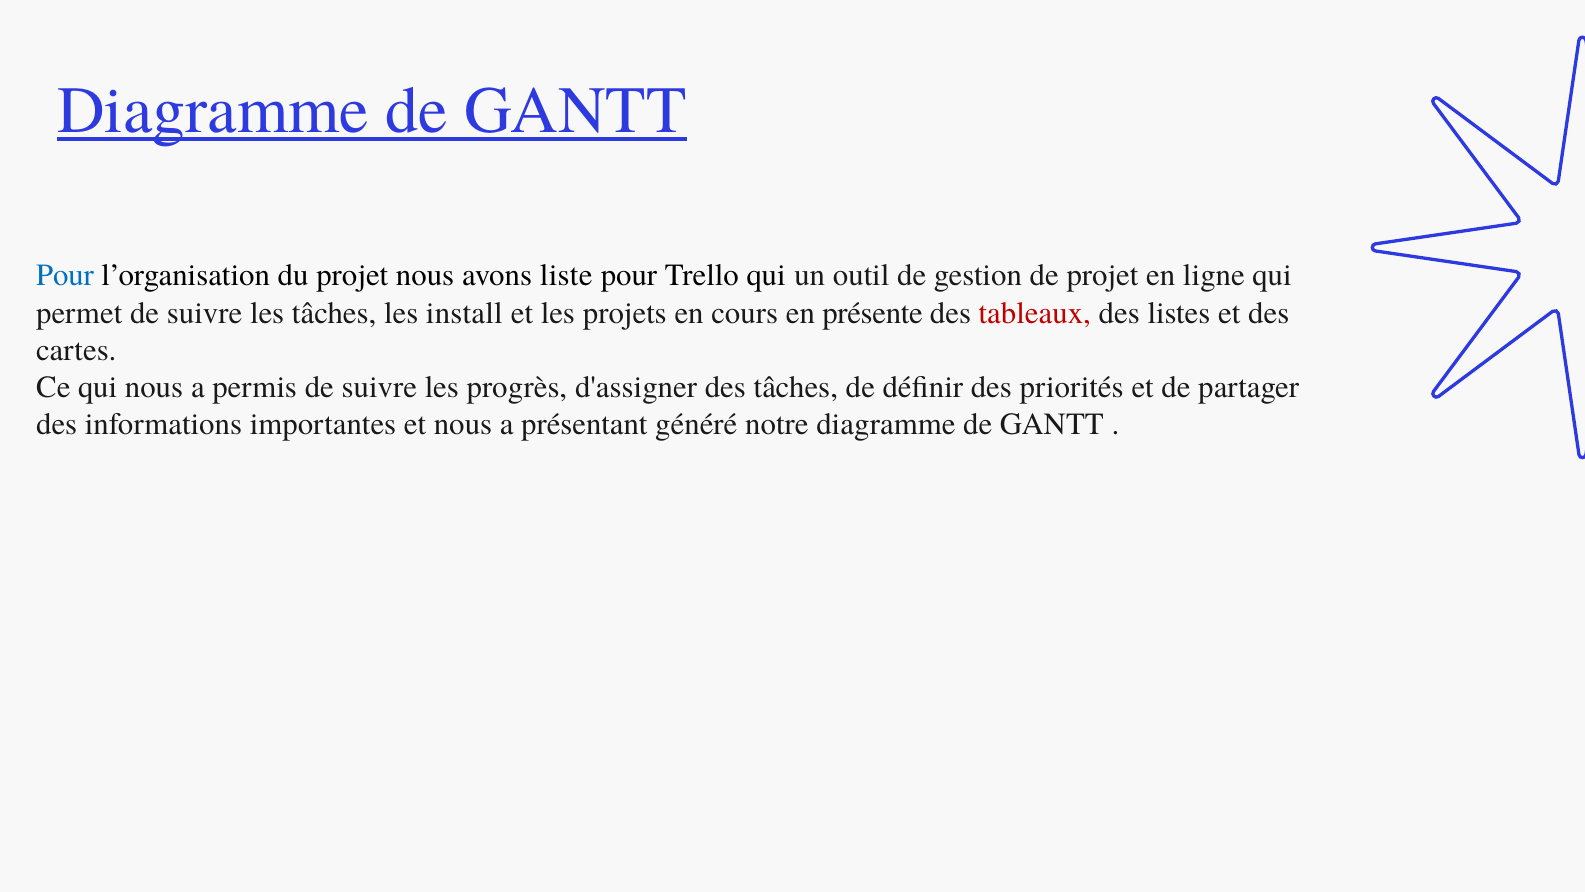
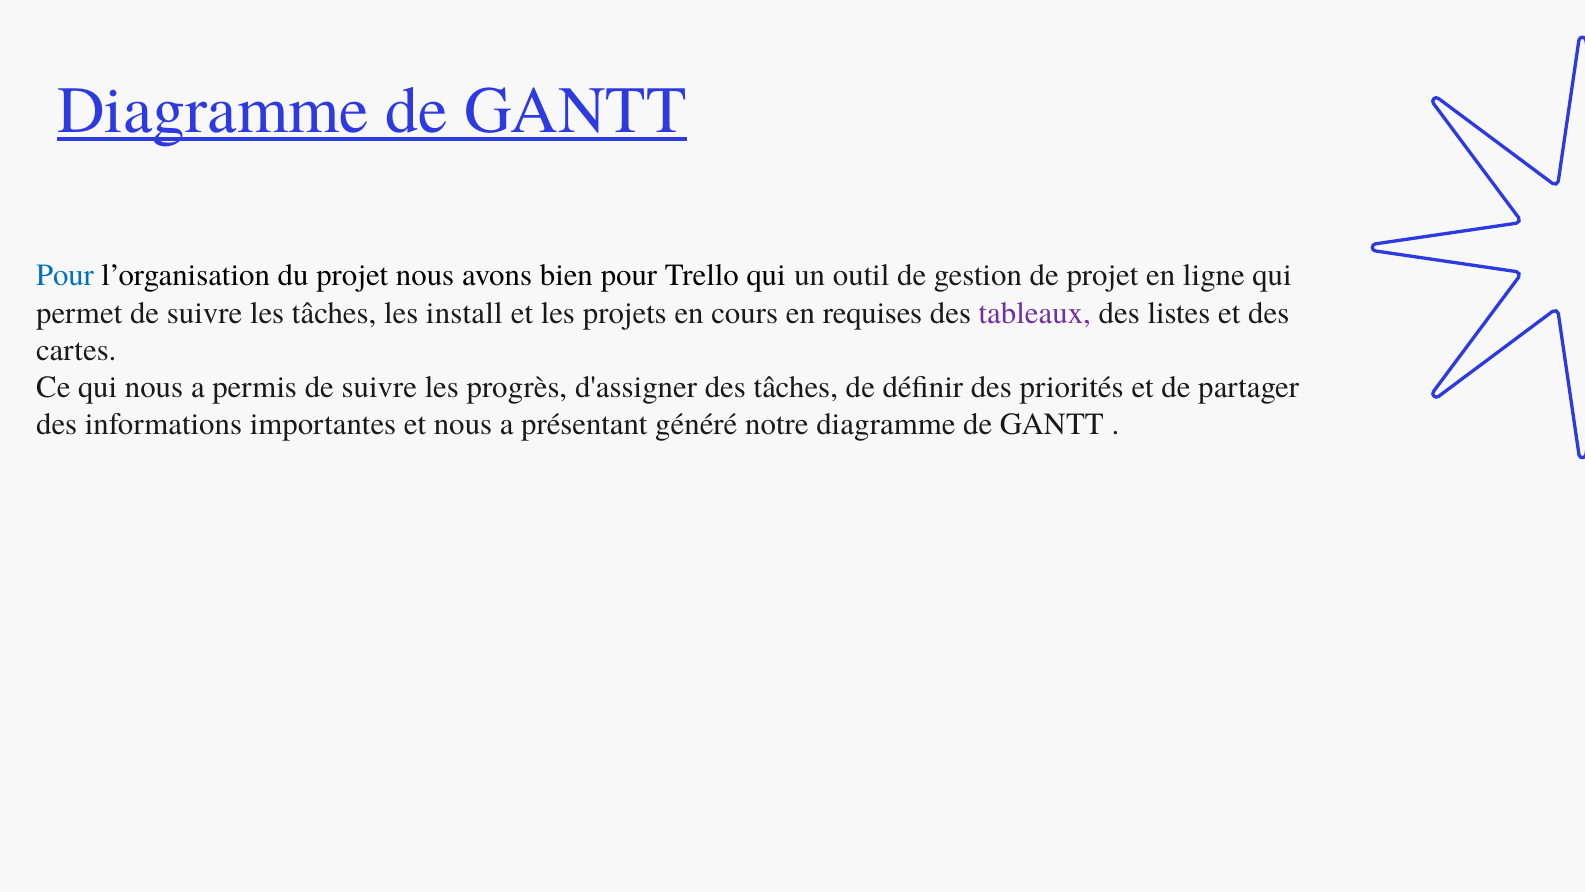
liste: liste -> bien
présente: présente -> requises
tableaux colour: red -> purple
